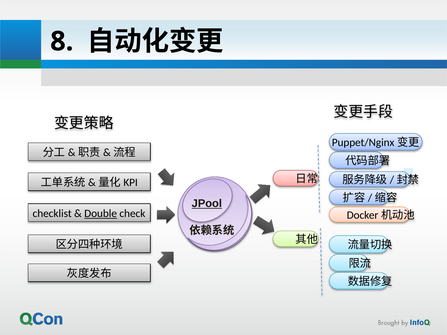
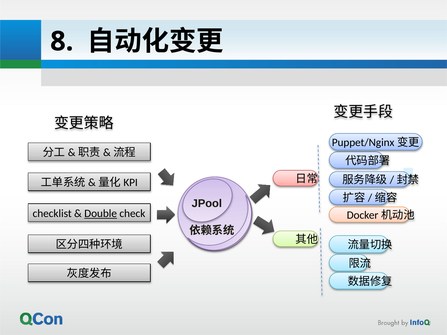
JPool underline: present -> none
